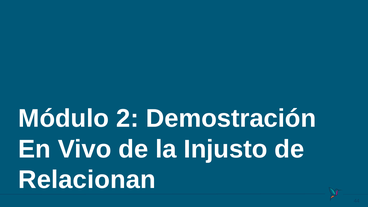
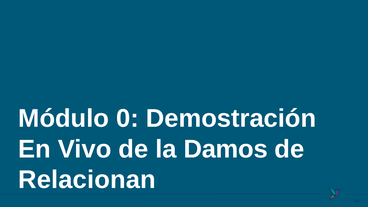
2: 2 -> 0
Injusto: Injusto -> Damos
